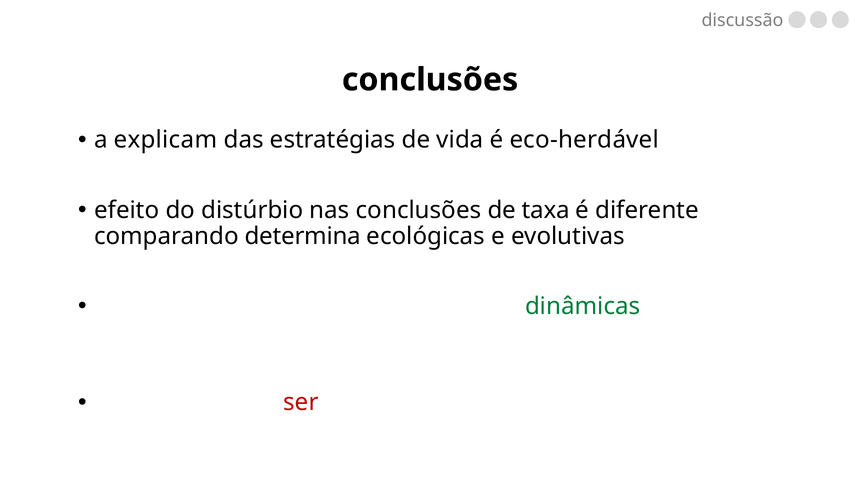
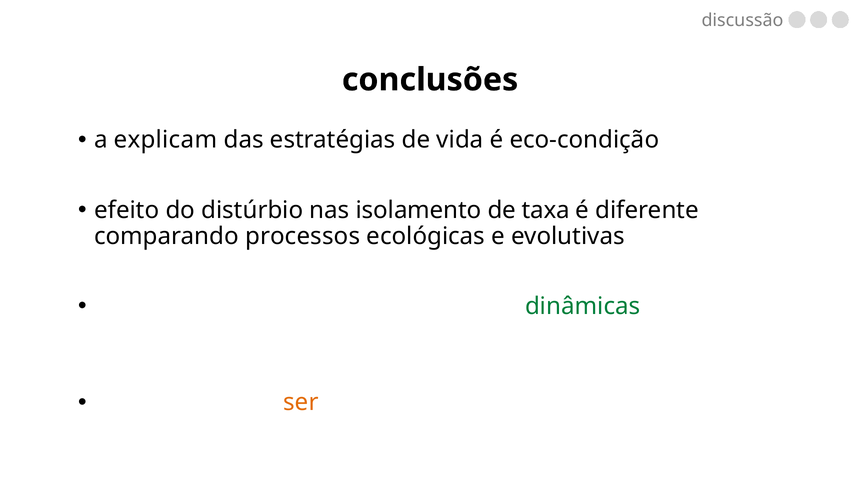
eco-herdável: eco-herdável -> eco-condição
nas conclusões: conclusões -> isolamento
determina: determina -> processos
ser colour: red -> orange
